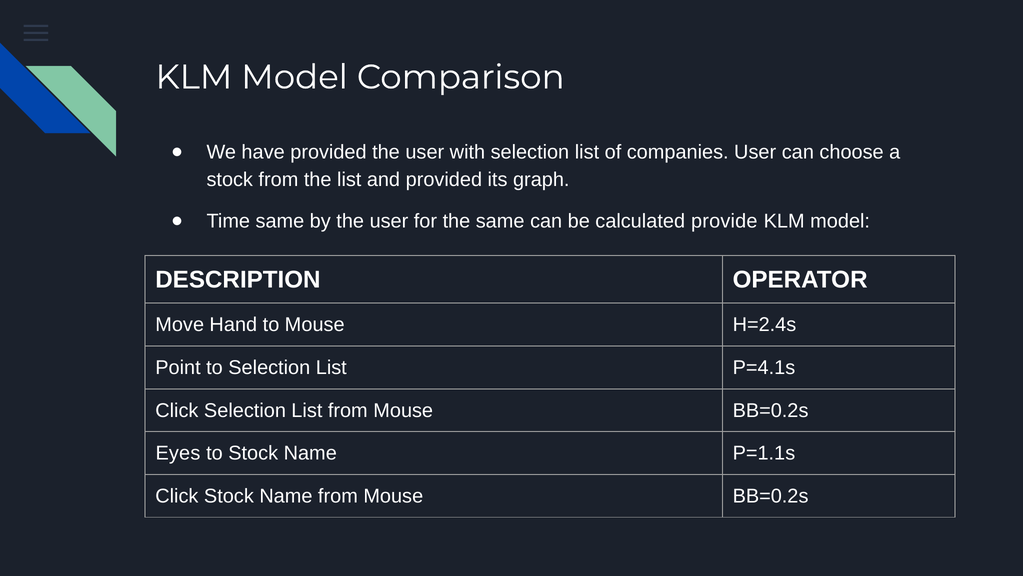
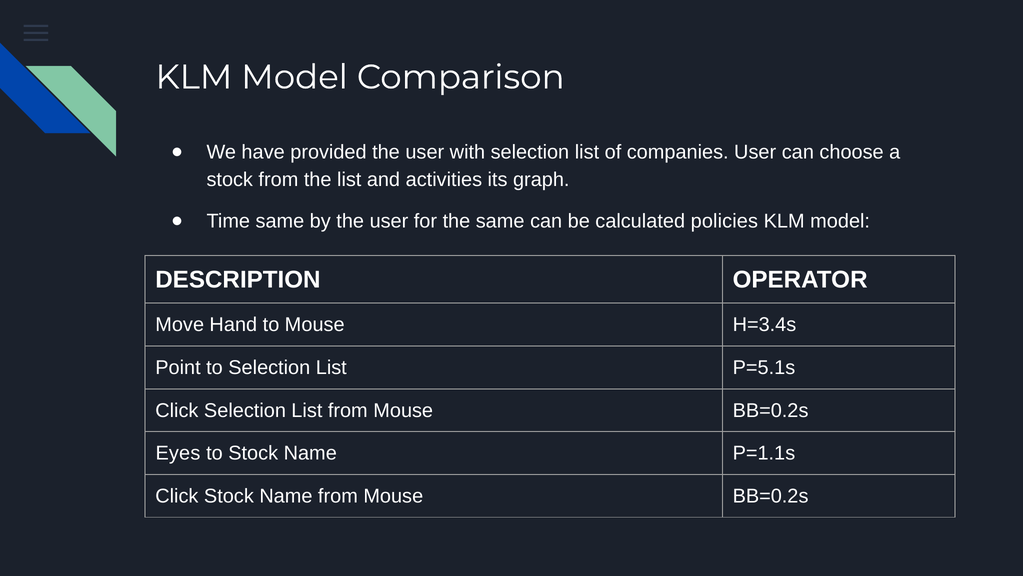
and provided: provided -> activities
provide: provide -> policies
H=2.4s: H=2.4s -> H=3.4s
P=4.1s: P=4.1s -> P=5.1s
